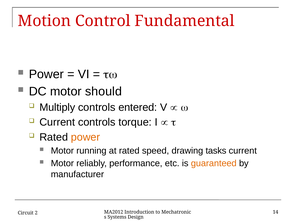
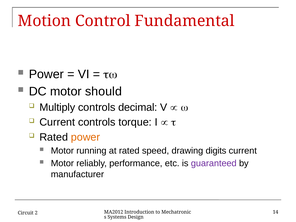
entered: entered -> decimal
tasks: tasks -> digits
guaranteed colour: orange -> purple
